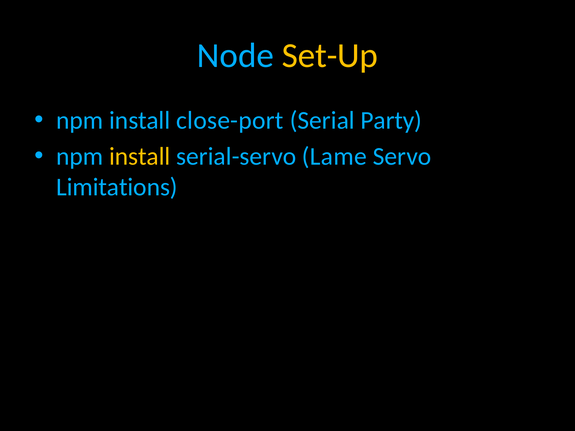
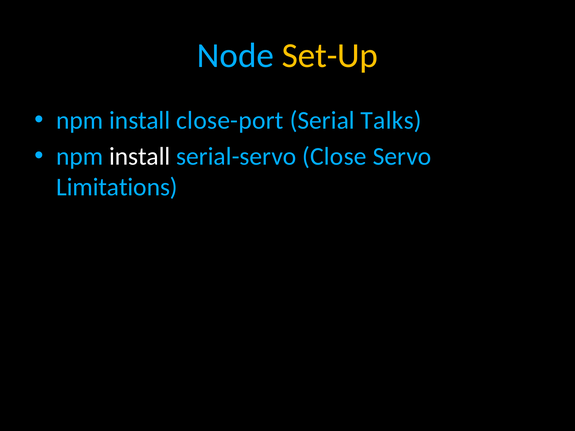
Party: Party -> Talks
install at (140, 156) colour: yellow -> white
Lame: Lame -> Close
